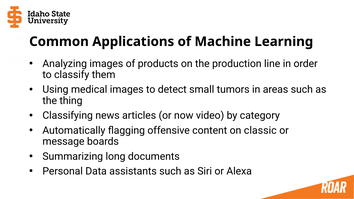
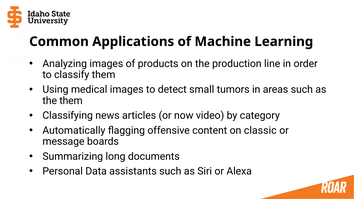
the thing: thing -> them
